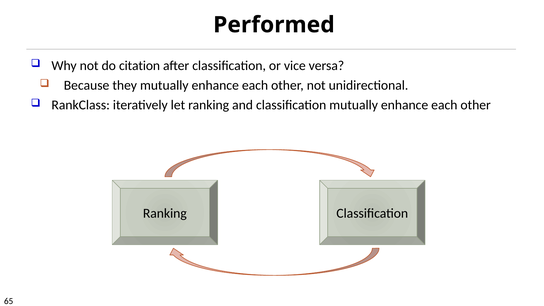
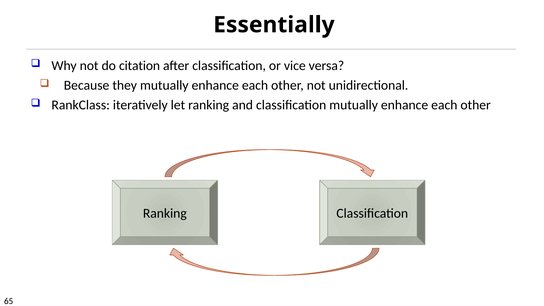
Performed: Performed -> Essentially
